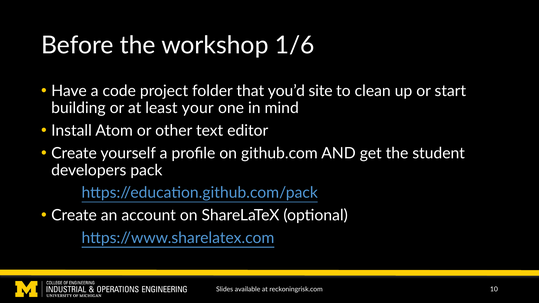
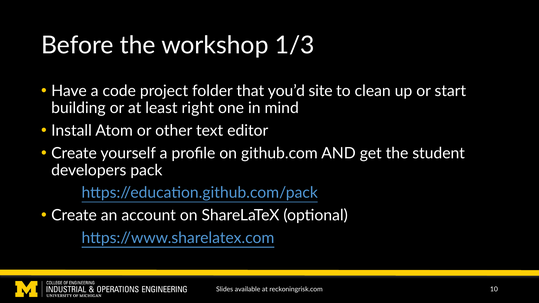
1/6: 1/6 -> 1/3
your: your -> right
